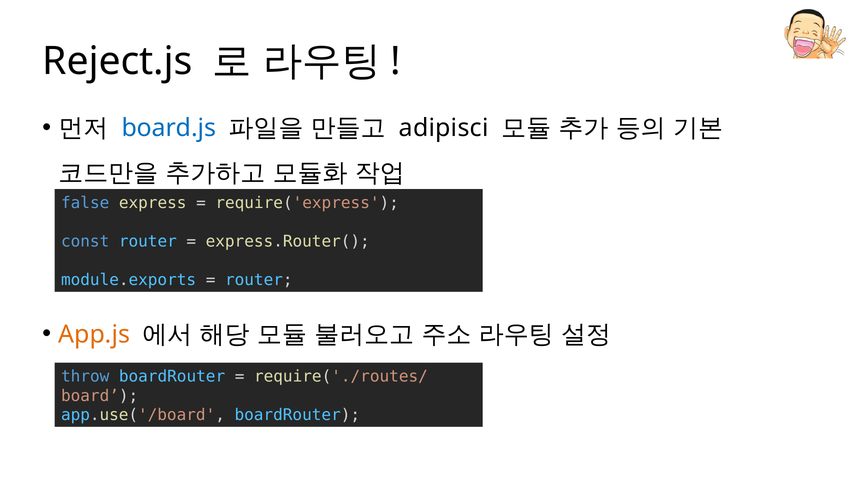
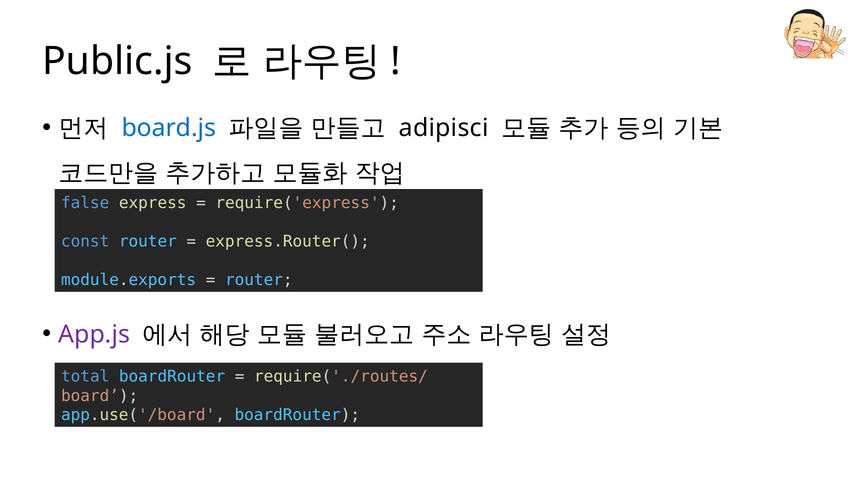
Reject.js: Reject.js -> Public.js
App.js colour: orange -> purple
throw: throw -> total
